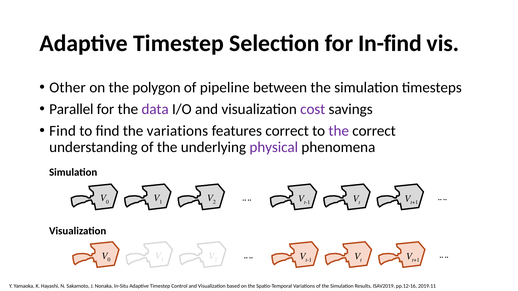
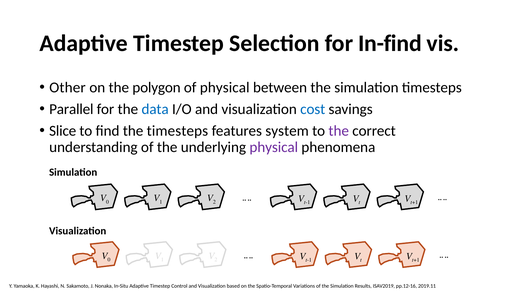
of pipeline: pipeline -> physical
data colour: purple -> blue
cost colour: purple -> blue
Find at (63, 131): Find -> Slice
the variations: variations -> timesteps
features correct: correct -> system
